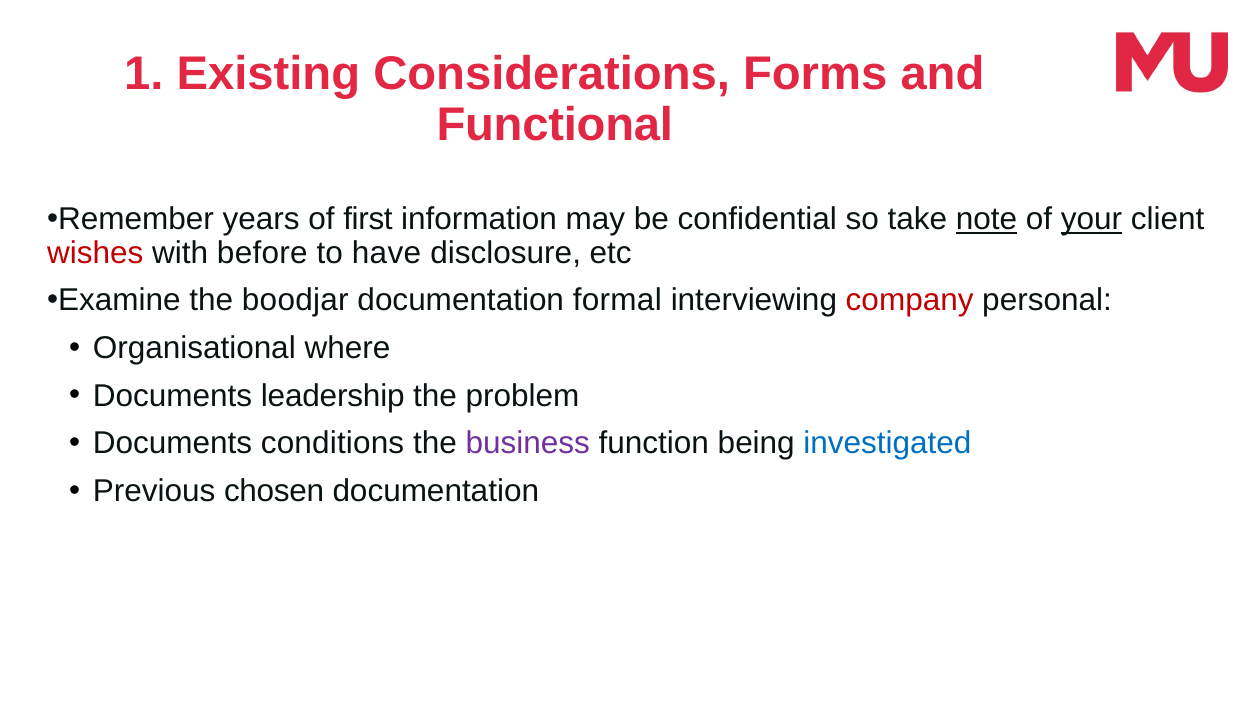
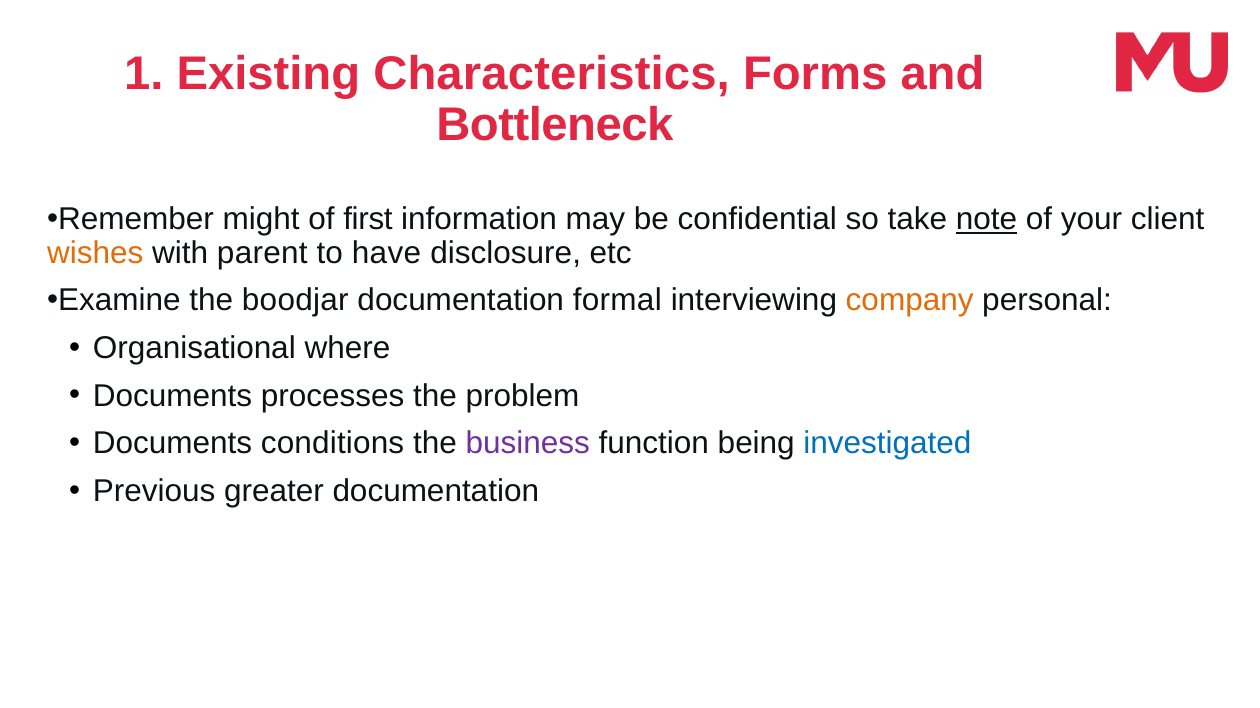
Considerations: Considerations -> Characteristics
Functional: Functional -> Bottleneck
years: years -> might
your underline: present -> none
wishes colour: red -> orange
before: before -> parent
company colour: red -> orange
leadership: leadership -> processes
chosen: chosen -> greater
